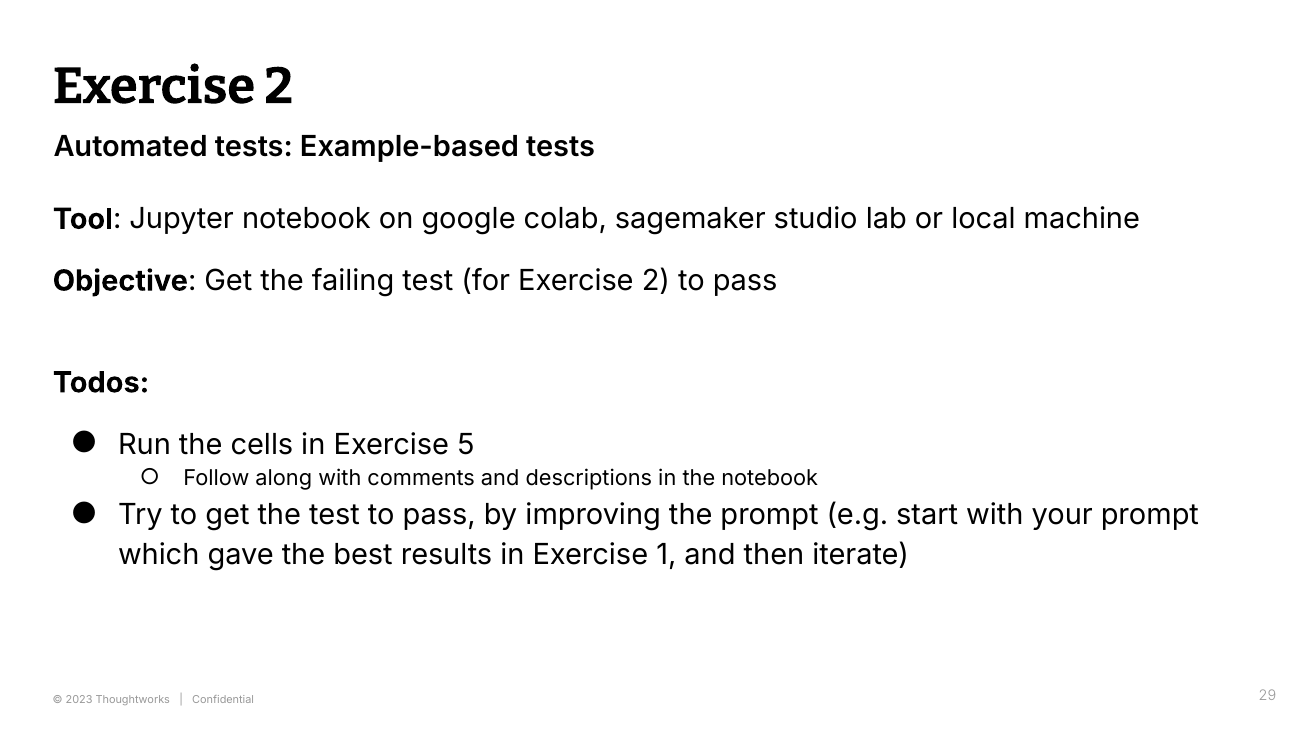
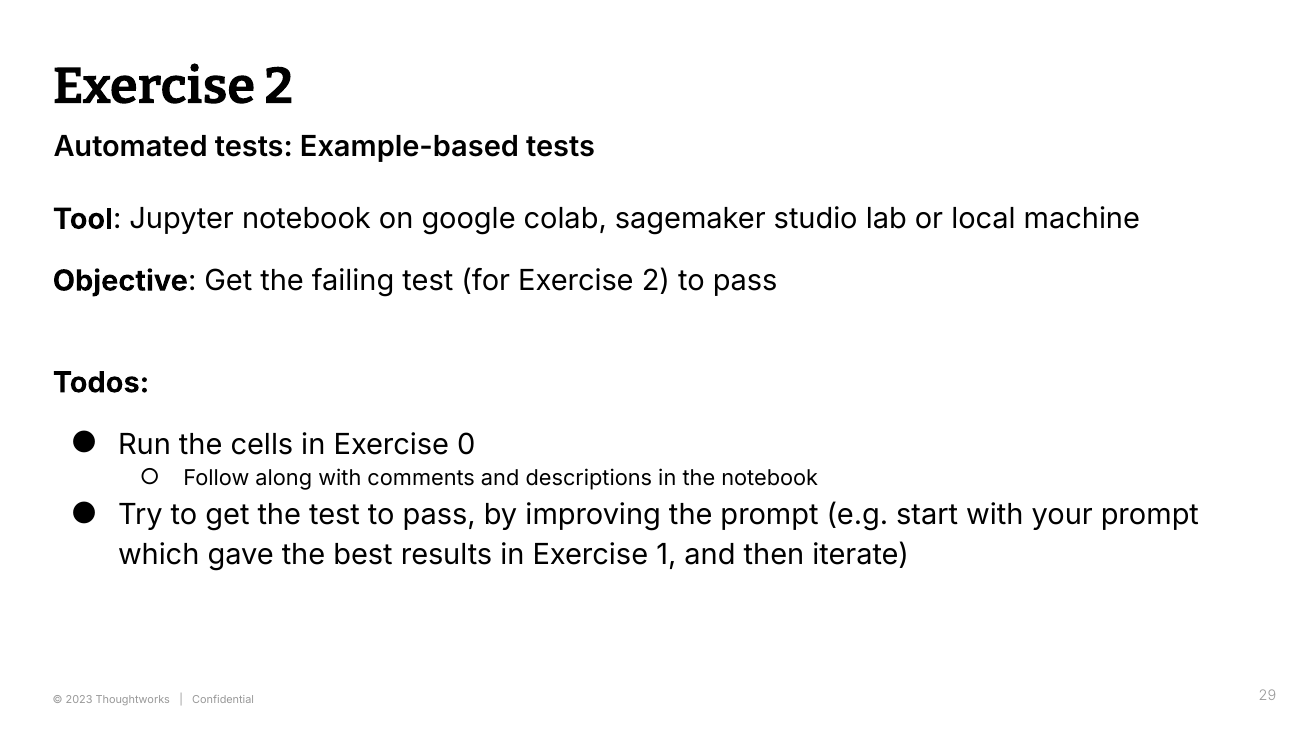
5: 5 -> 0
